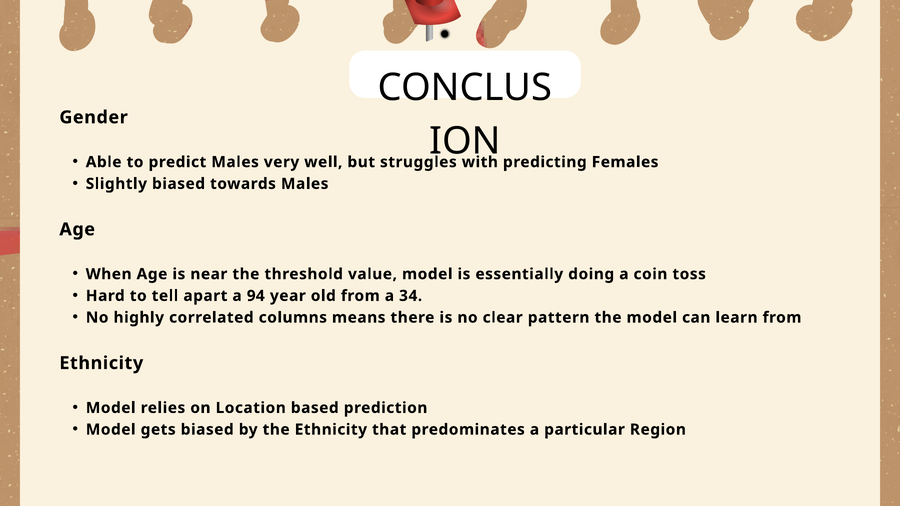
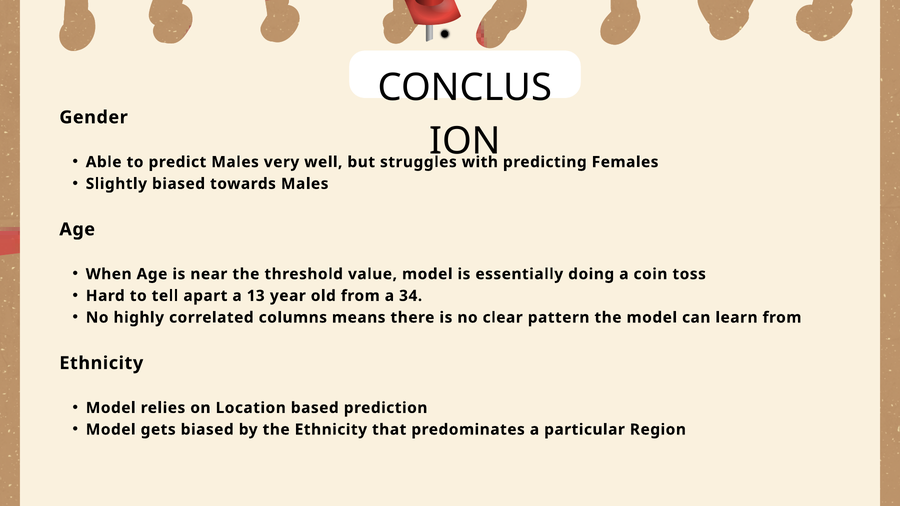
94: 94 -> 13
